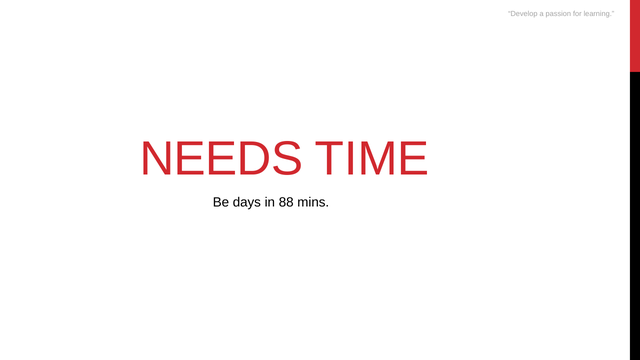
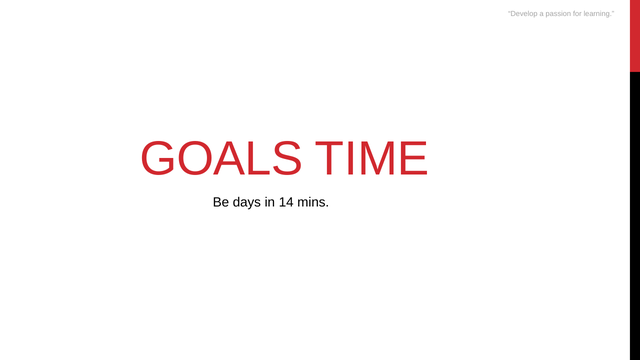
NEEDS: NEEDS -> GOALS
88: 88 -> 14
